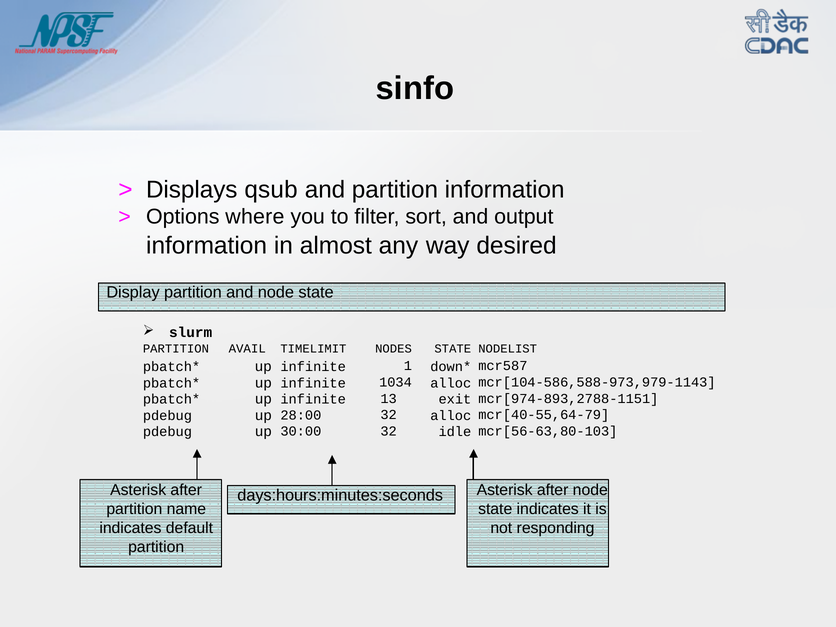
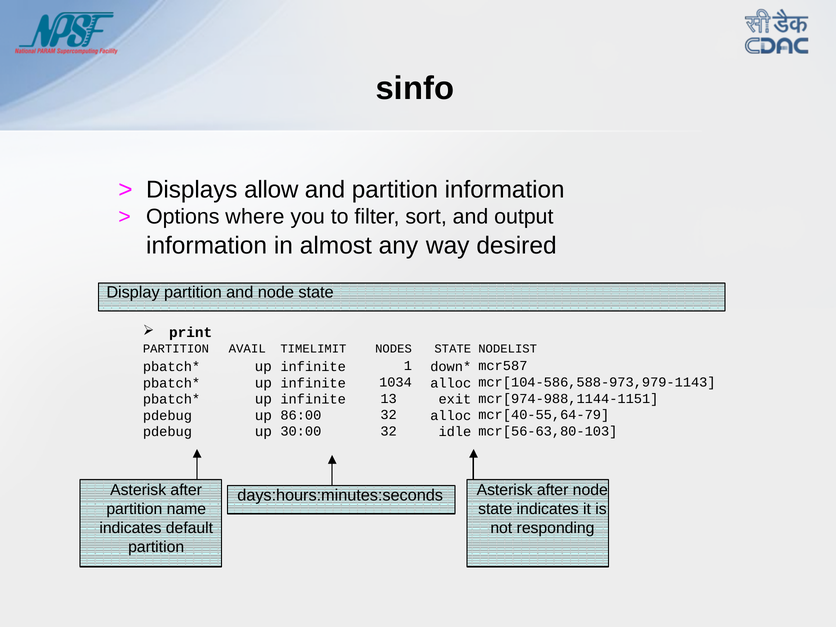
qsub: qsub -> allow
slurm: slurm -> print
mcr[974-893,2788-1151: mcr[974-893,2788-1151 -> mcr[974-988,1144-1151
28:00: 28:00 -> 86:00
